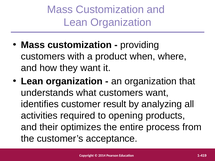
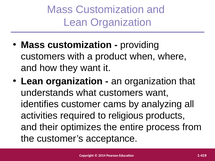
result: result -> cams
opening: opening -> religious
